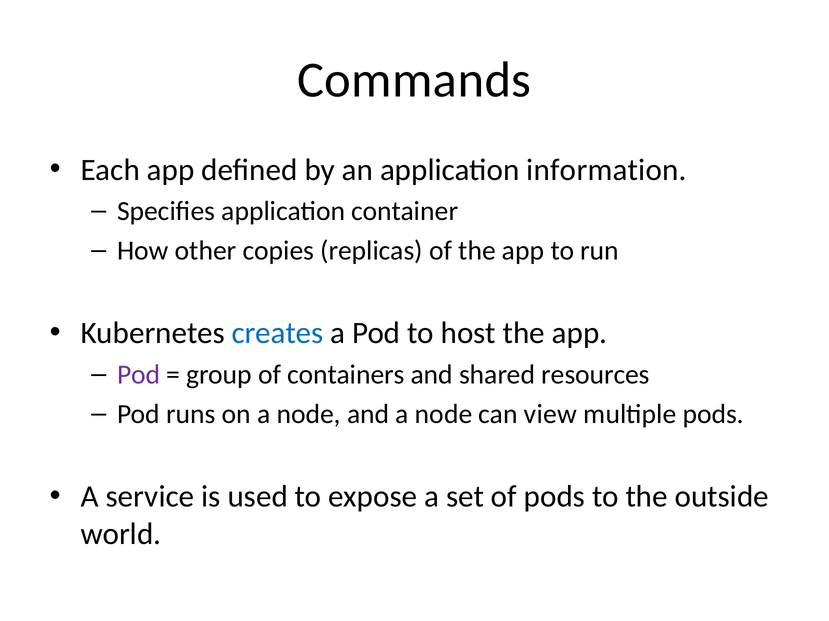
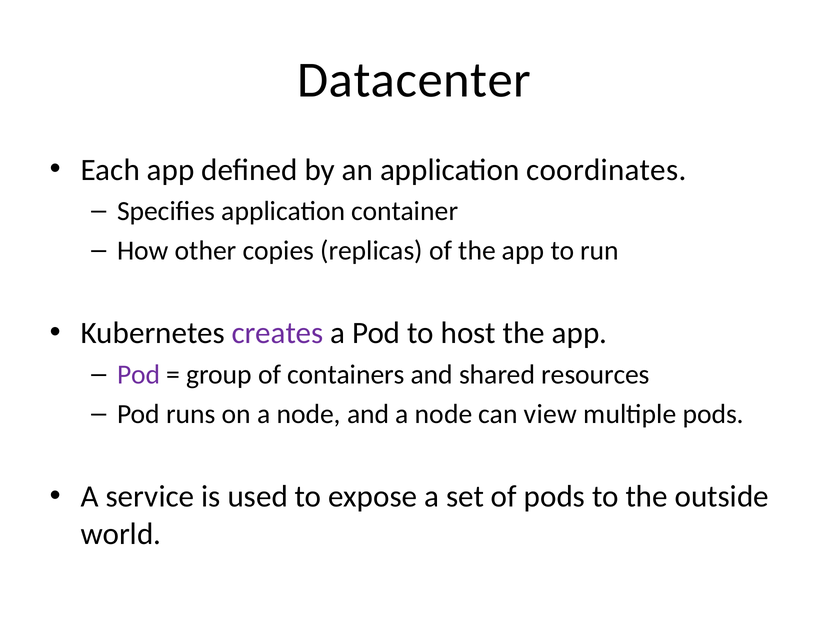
Commands: Commands -> Datacenter
information: information -> coordinates
creates colour: blue -> purple
